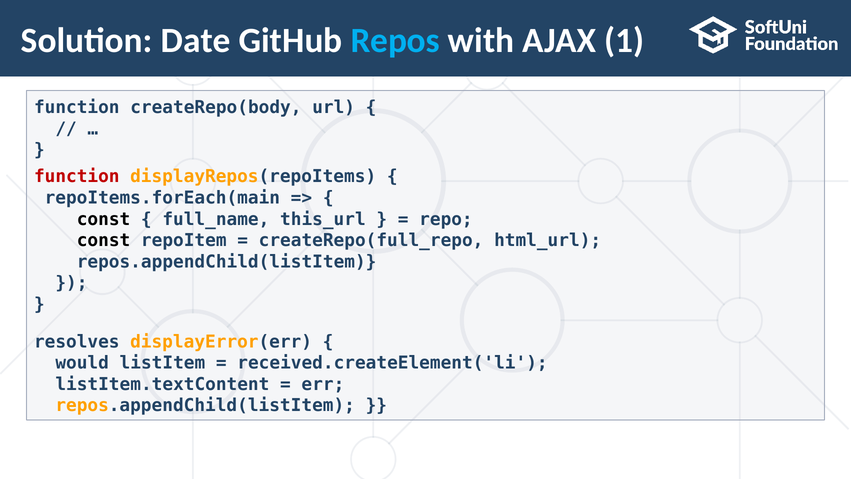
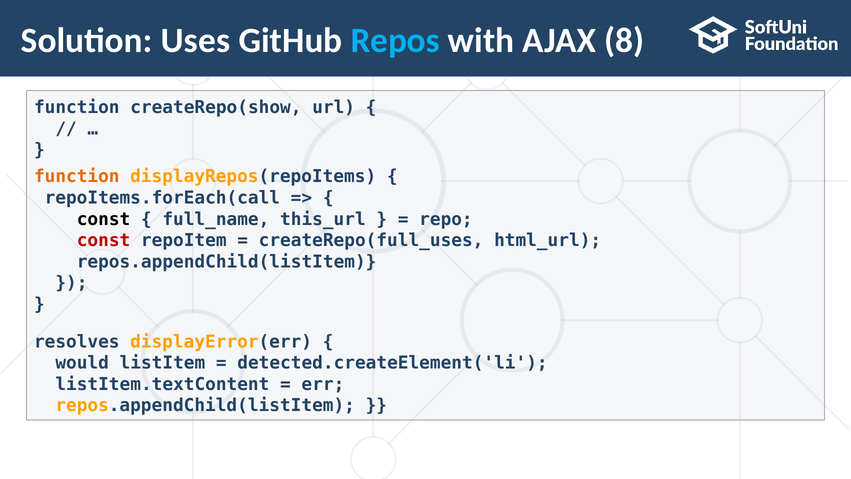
Date: Date -> Uses
1: 1 -> 8
createRepo(body: createRepo(body -> createRepo(show
function at (77, 177) colour: red -> orange
repoItems.forEach(main: repoItems.forEach(main -> repoItems.forEach(call
const at (104, 240) colour: black -> red
createRepo(full_repo: createRepo(full_repo -> createRepo(full_uses
received.createElement('li: received.createElement('li -> detected.createElement('li
